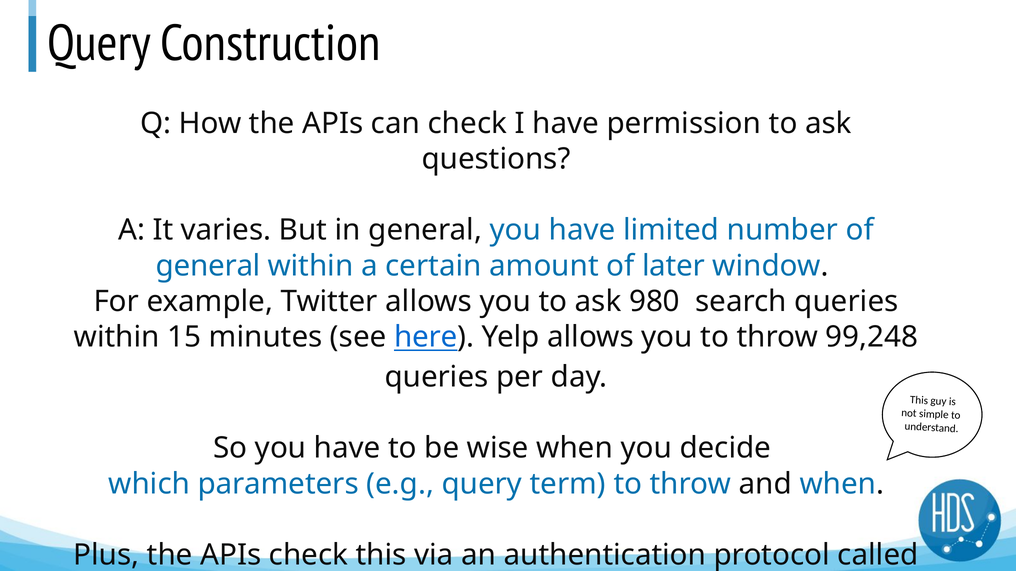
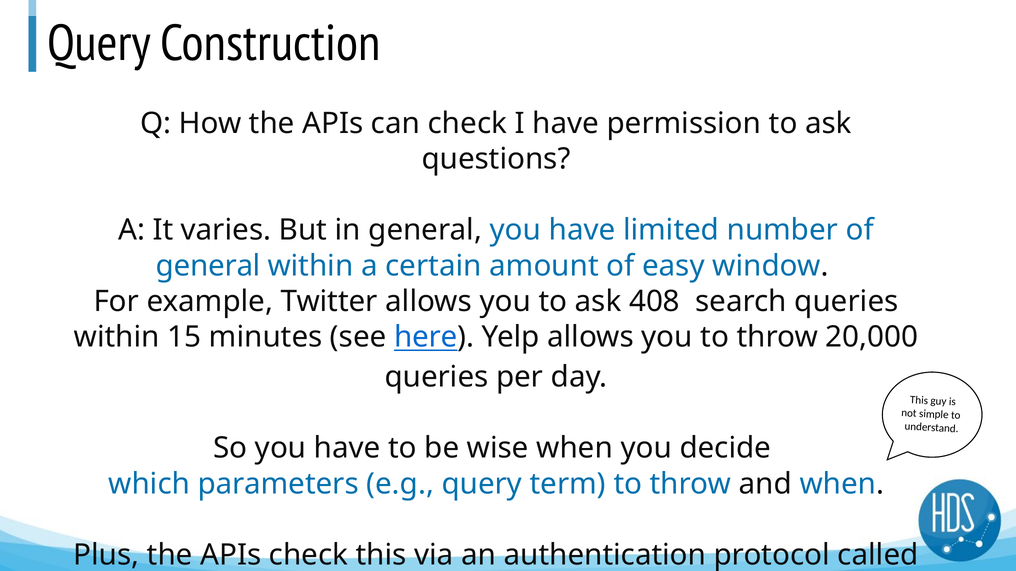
later: later -> easy
980: 980 -> 408
99,248: 99,248 -> 20,000
